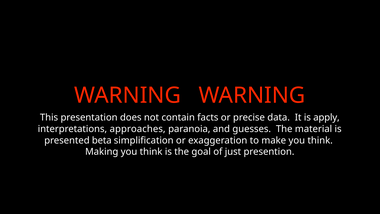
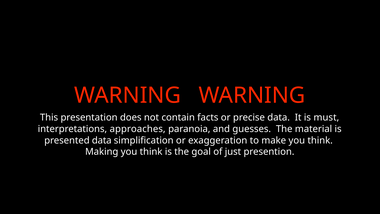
apply: apply -> must
presented beta: beta -> data
